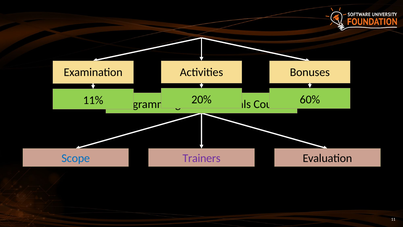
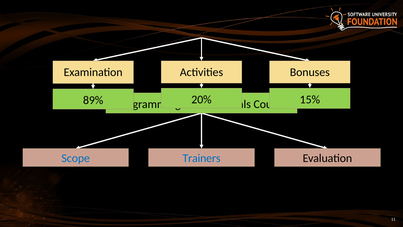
11%: 11% -> 89%
60%: 60% -> 15%
Trainers colour: purple -> blue
